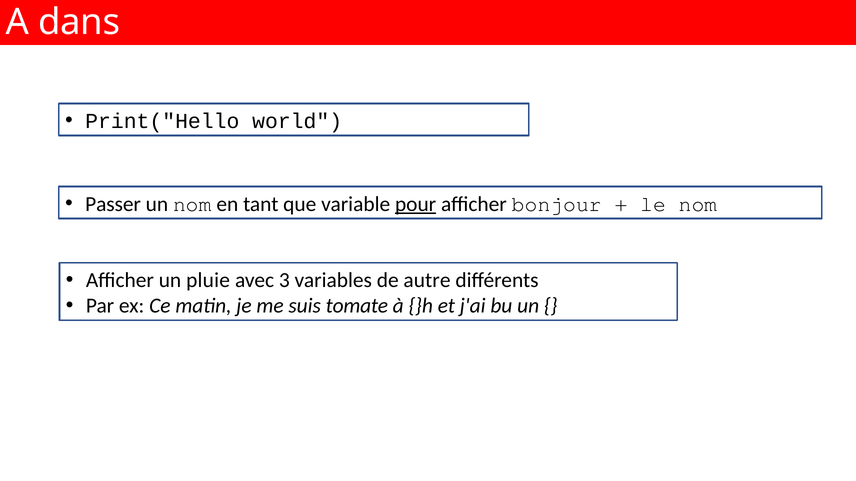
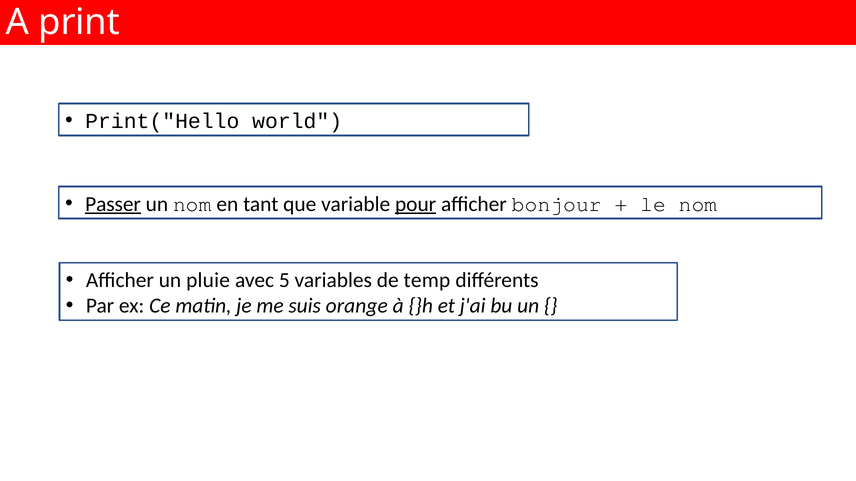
dans: dans -> print
Passer underline: none -> present
3: 3 -> 5
autre: autre -> temp
tomate: tomate -> orange
